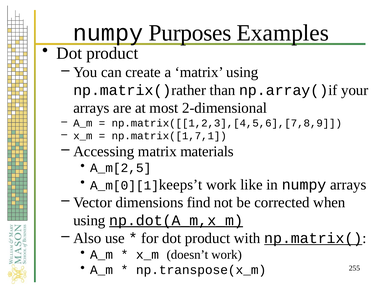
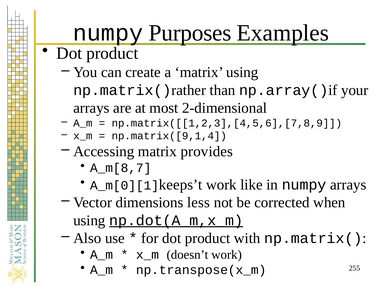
np.matrix([1,7,1: np.matrix([1,7,1 -> np.matrix([9,1,4
materials: materials -> provides
A_m[2,5: A_m[2,5 -> A_m[8,7
find: find -> less
np.matrix( at (313, 238) underline: present -> none
